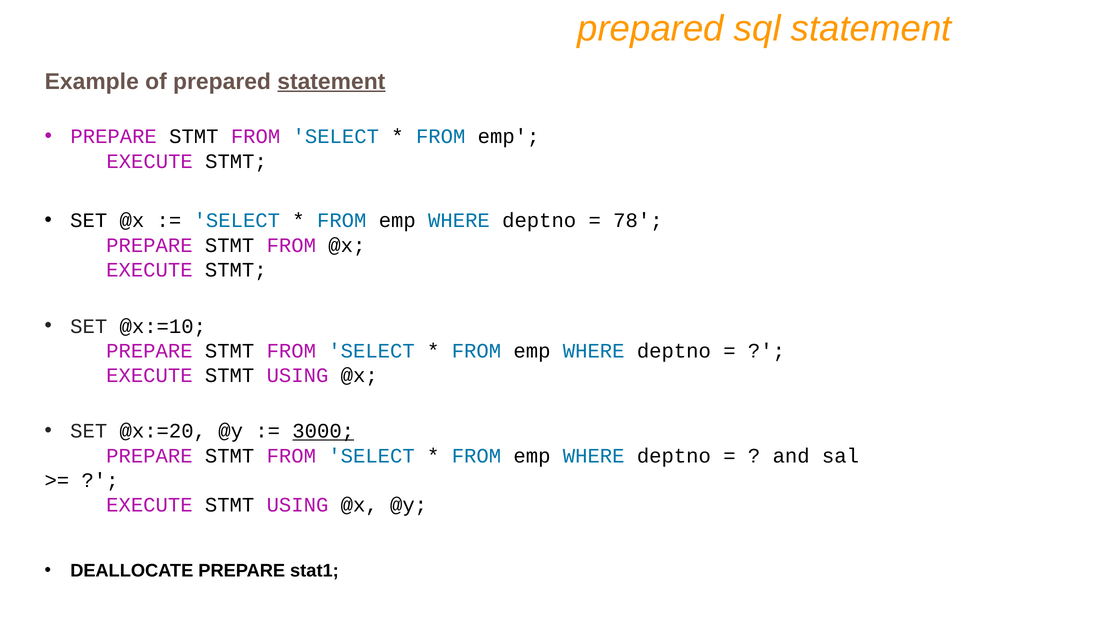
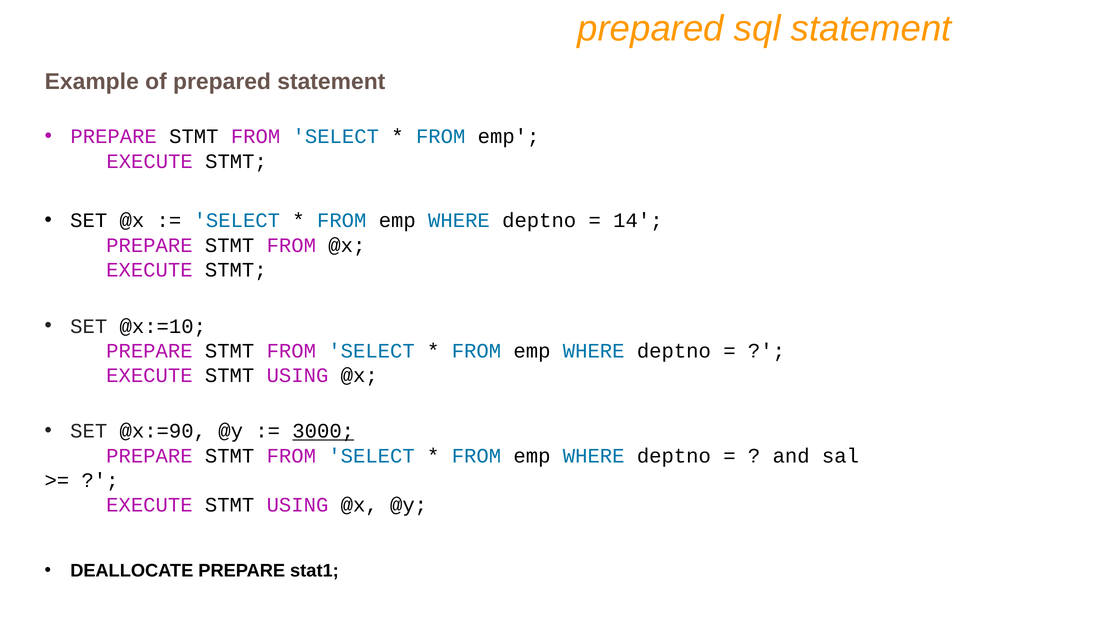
statement at (331, 81) underline: present -> none
78: 78 -> 14
@x:=20: @x:=20 -> @x:=90
